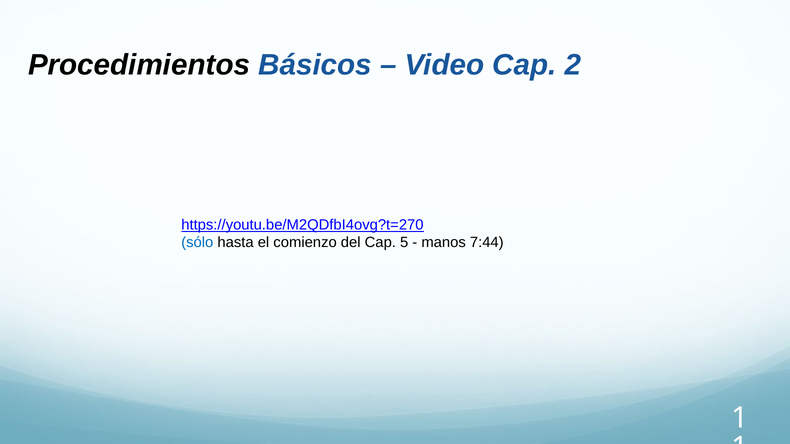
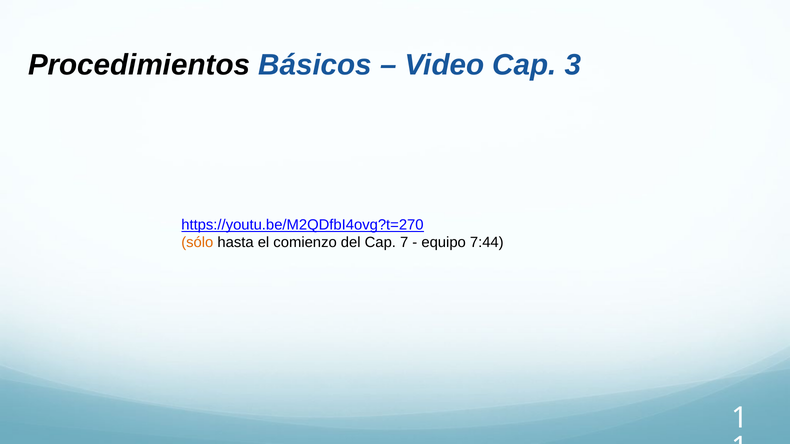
2: 2 -> 3
sólo colour: blue -> orange
5: 5 -> 7
manos: manos -> equipo
